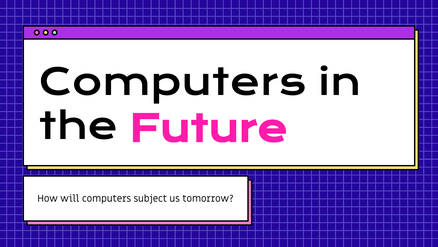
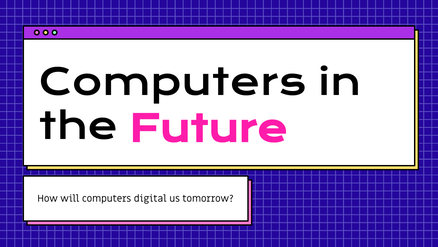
subject: subject -> digital
